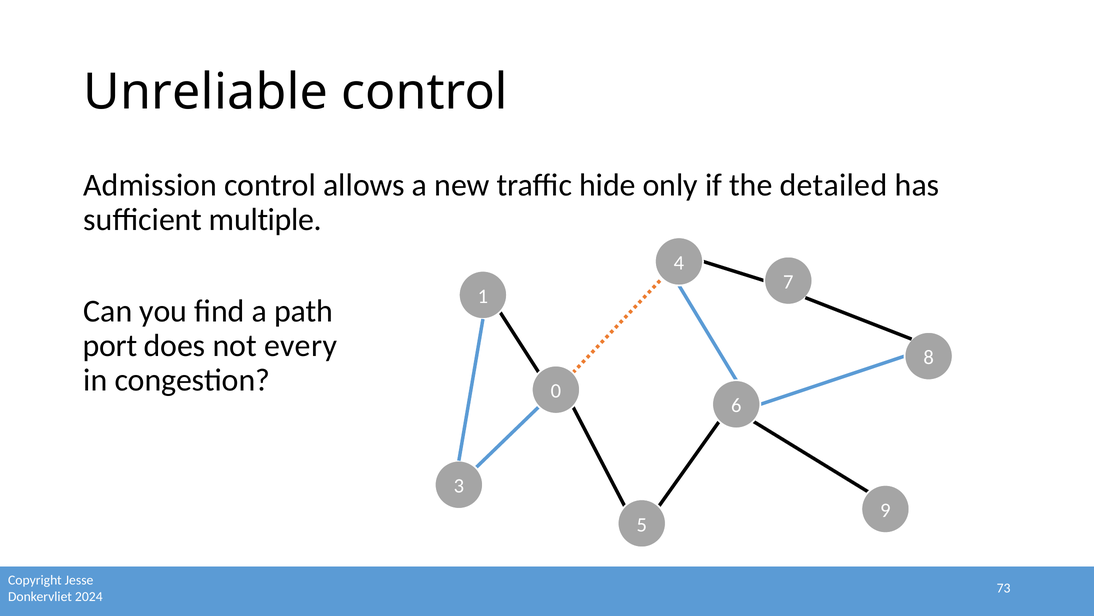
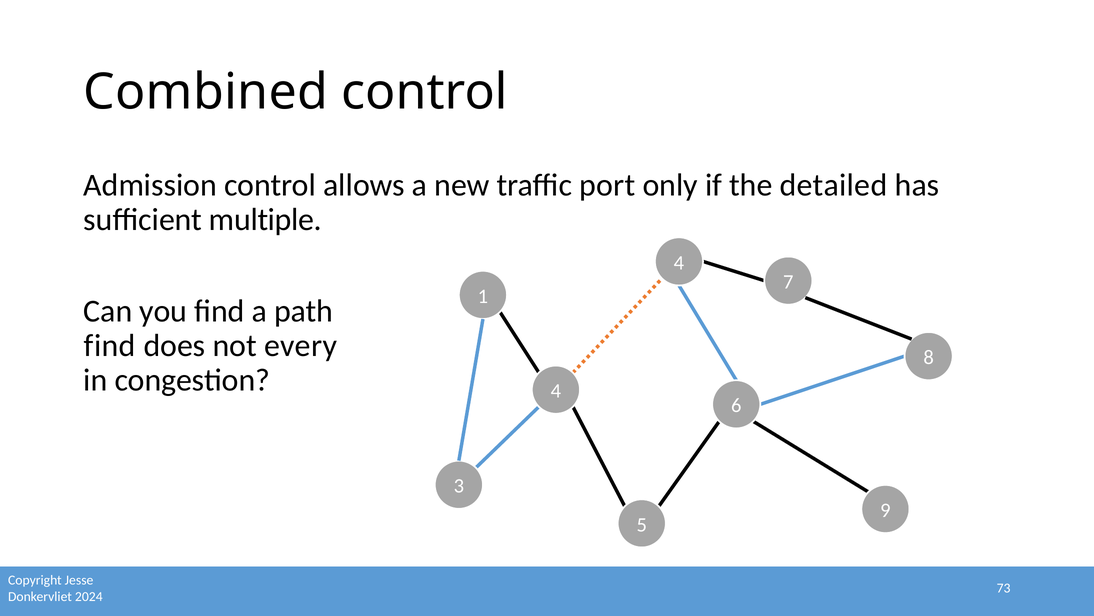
Unreliable: Unreliable -> Combined
hide: hide -> port
port at (110, 345): port -> find
congestion 0: 0 -> 4
